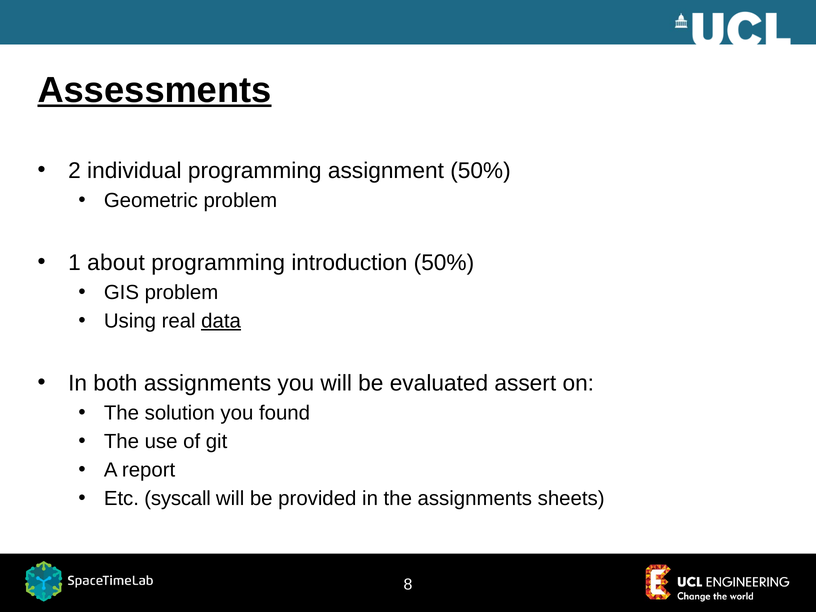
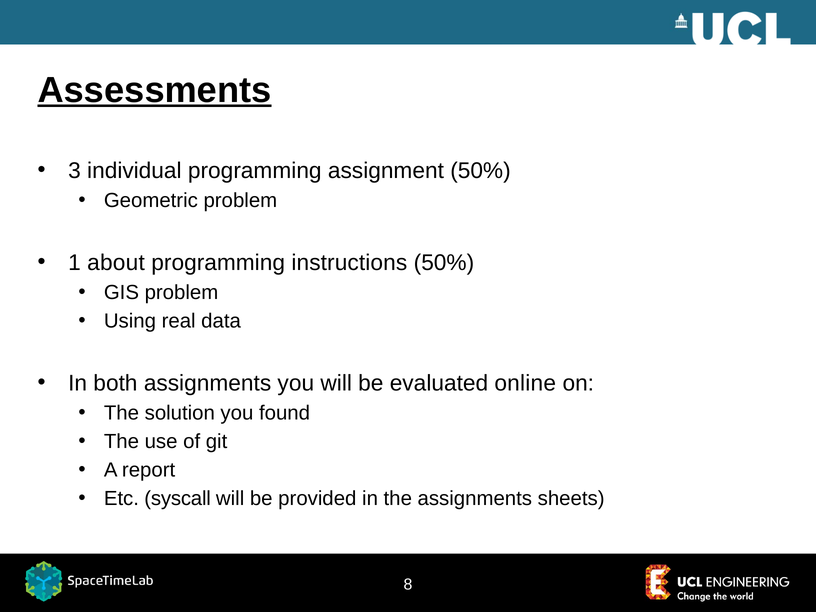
2: 2 -> 3
introduction: introduction -> instructions
data underline: present -> none
assert: assert -> online
